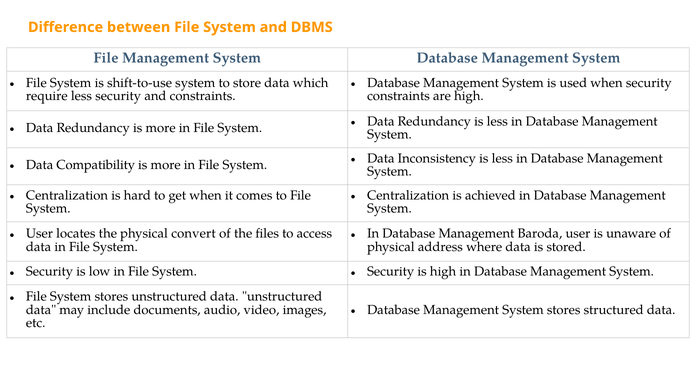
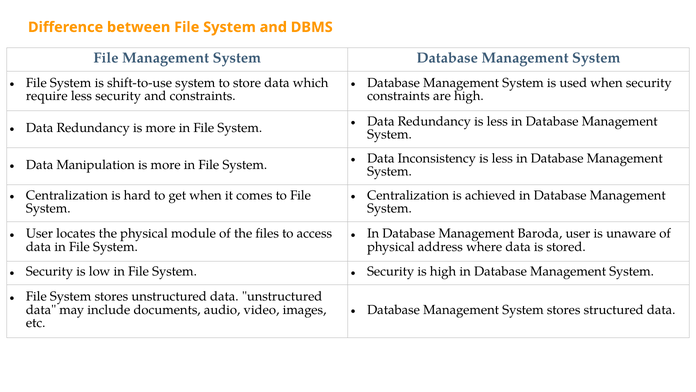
Compatibility: Compatibility -> Manipulation
convert: convert -> module
